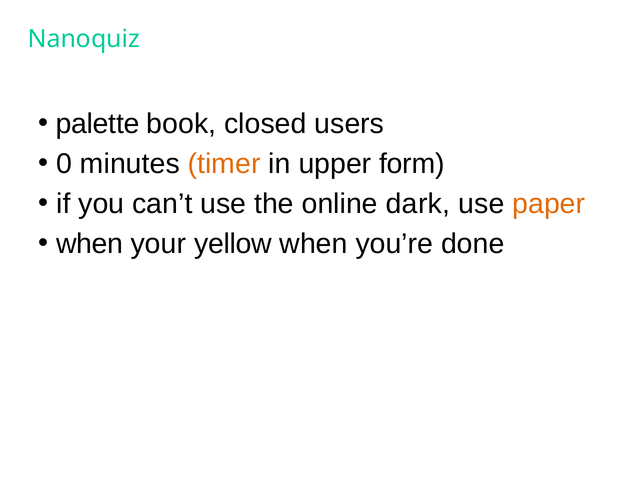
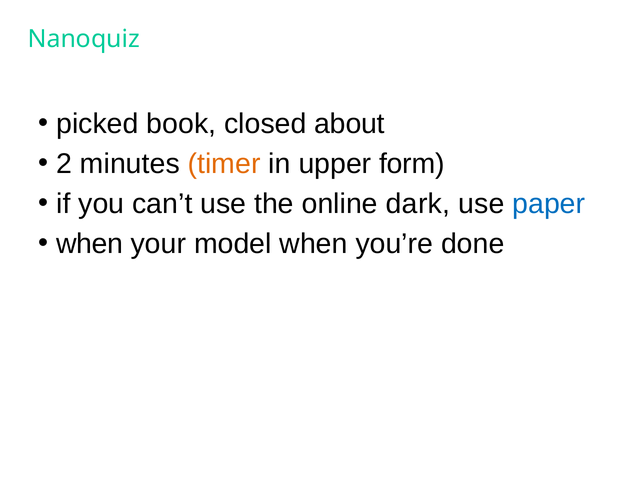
palette: palette -> picked
users: users -> about
0: 0 -> 2
paper colour: orange -> blue
yellow: yellow -> model
